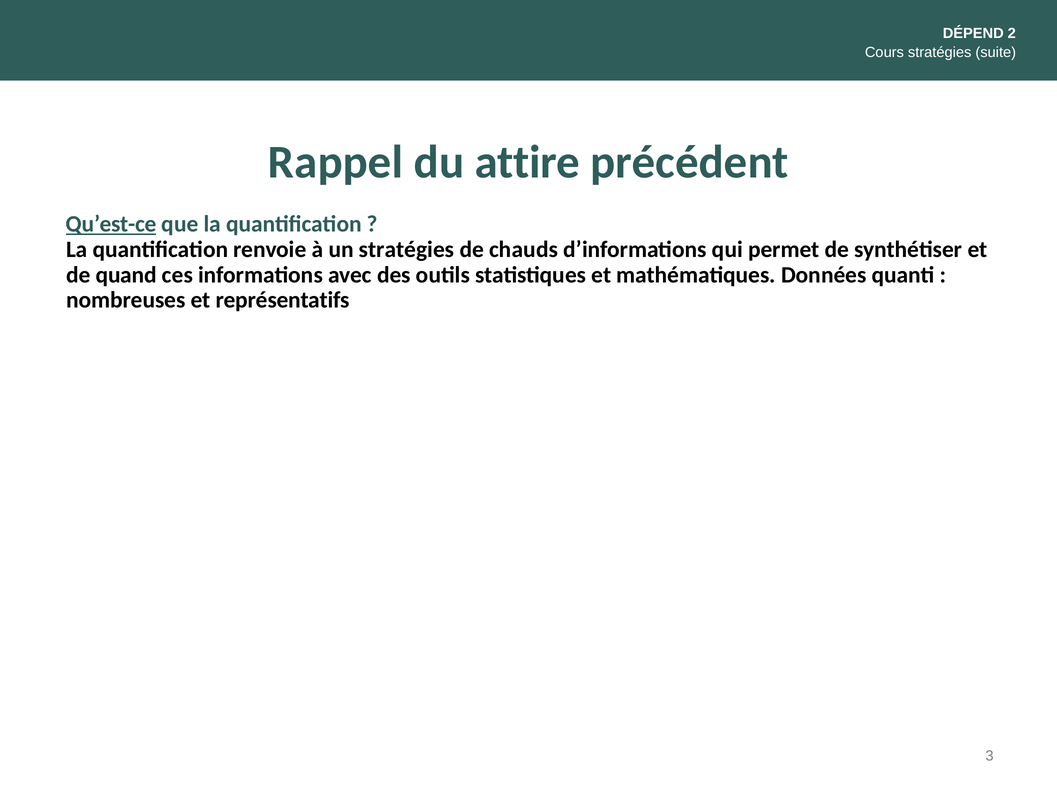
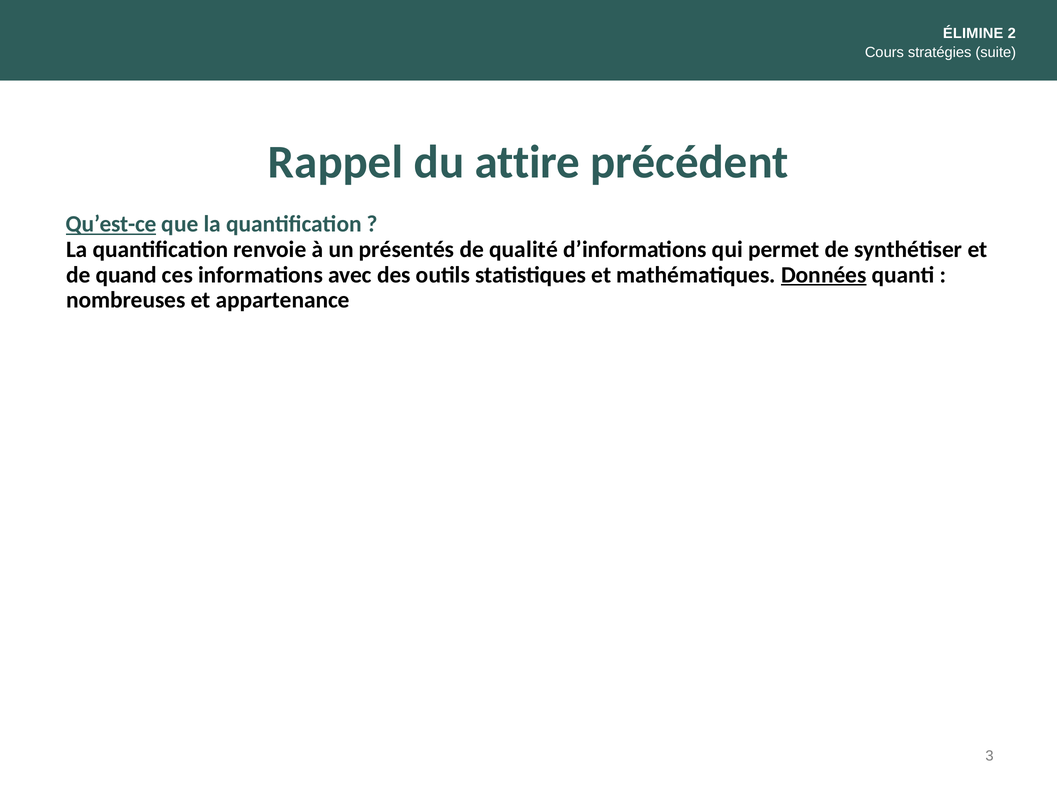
DÉPEND: DÉPEND -> ÉLIMINE
un stratégies: stratégies -> présentés
chauds: chauds -> qualité
Données underline: none -> present
représentatifs: représentatifs -> appartenance
